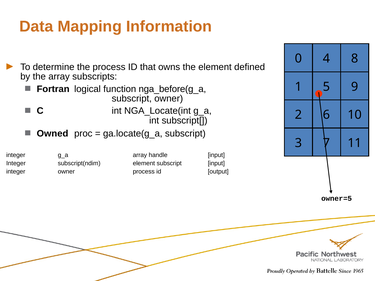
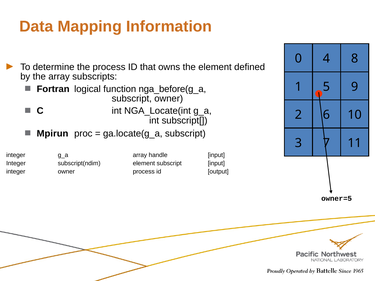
Owned: Owned -> Mpirun
